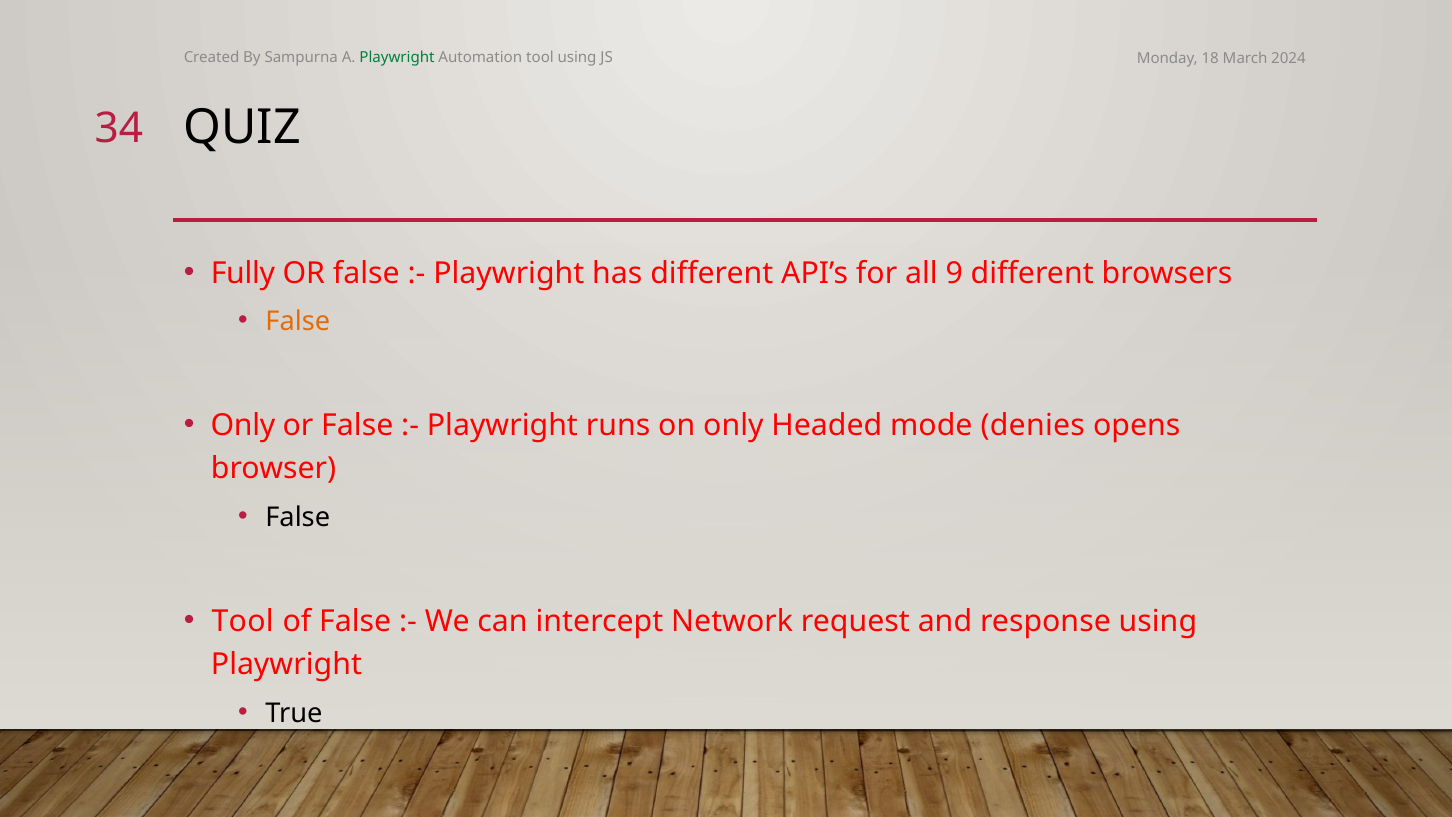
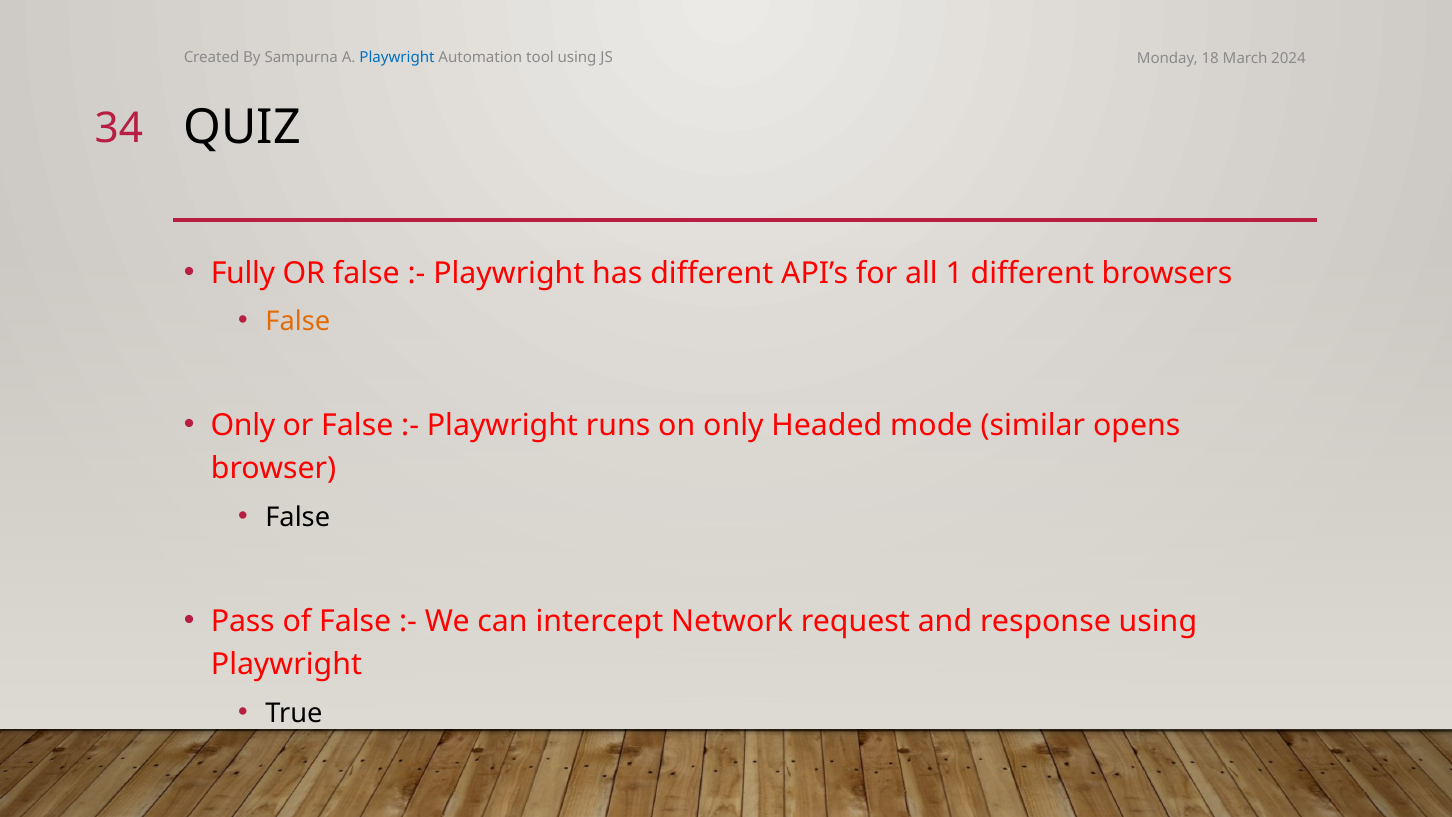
Playwright at (397, 58) colour: green -> blue
9: 9 -> 1
denies: denies -> similar
Tool at (243, 621): Tool -> Pass
